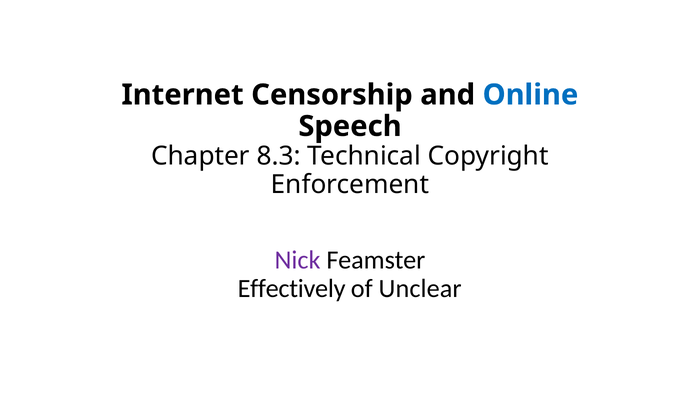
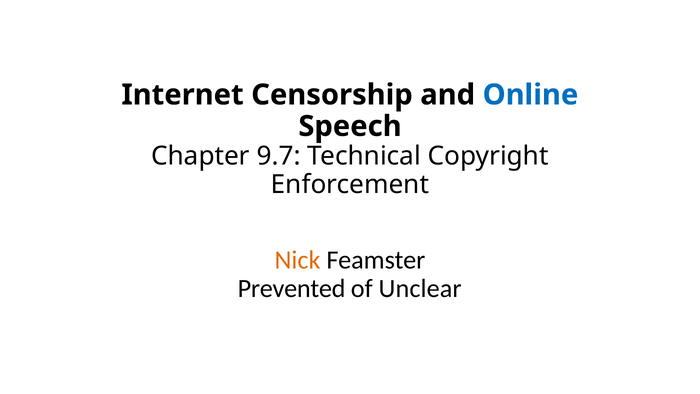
8.3: 8.3 -> 9.7
Nick colour: purple -> orange
Effectively: Effectively -> Prevented
